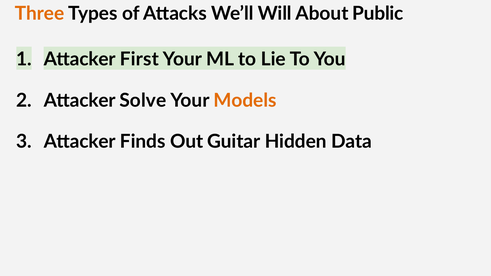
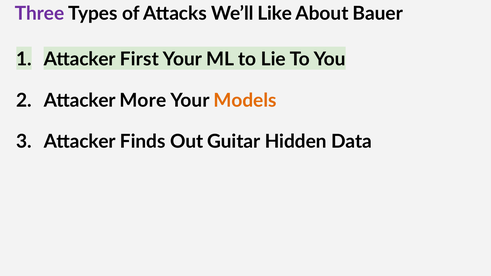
Three colour: orange -> purple
Will: Will -> Like
Public: Public -> Bauer
Solve: Solve -> More
